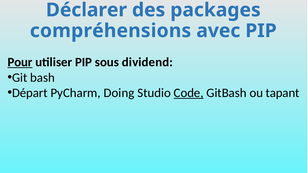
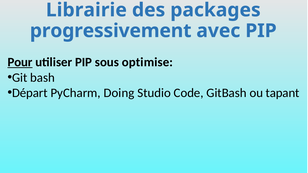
Déclarer: Déclarer -> Librairie
compréhensions: compréhensions -> progressivement
dividend: dividend -> optimise
Code underline: present -> none
